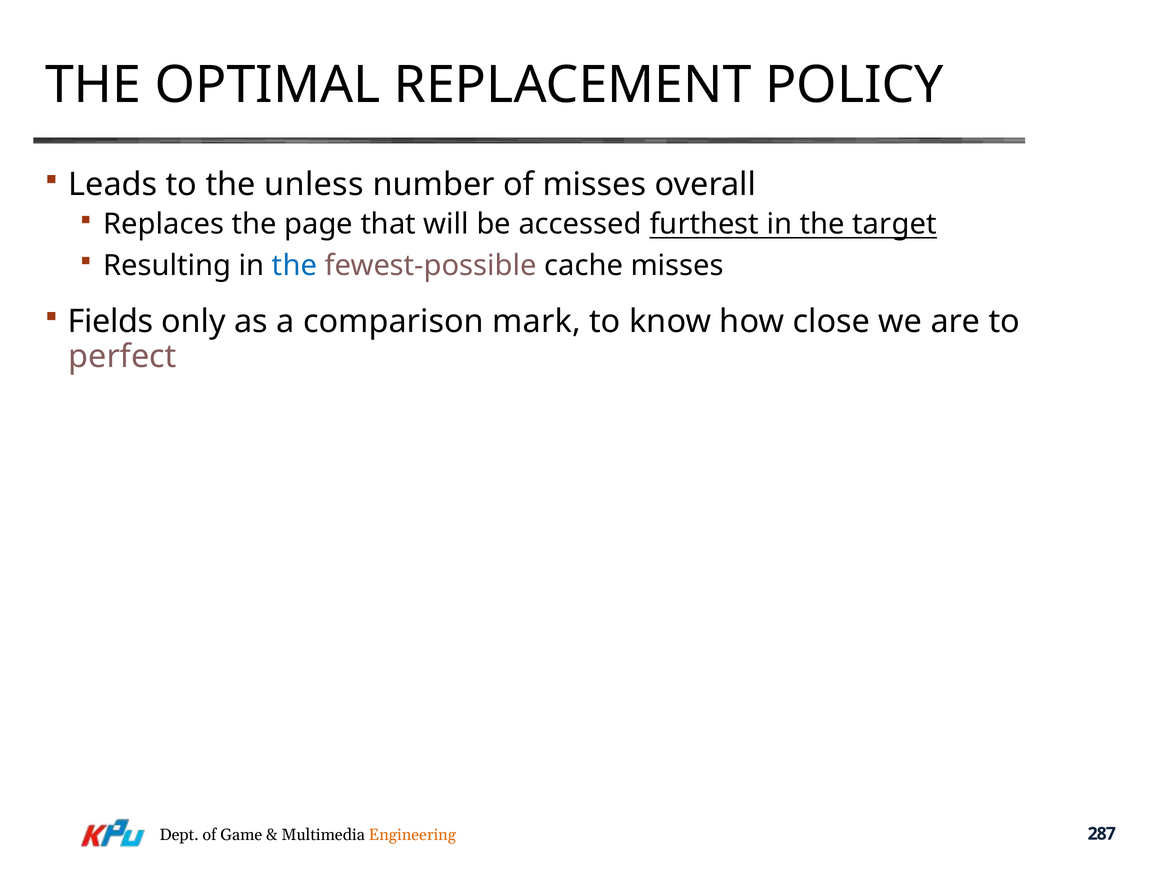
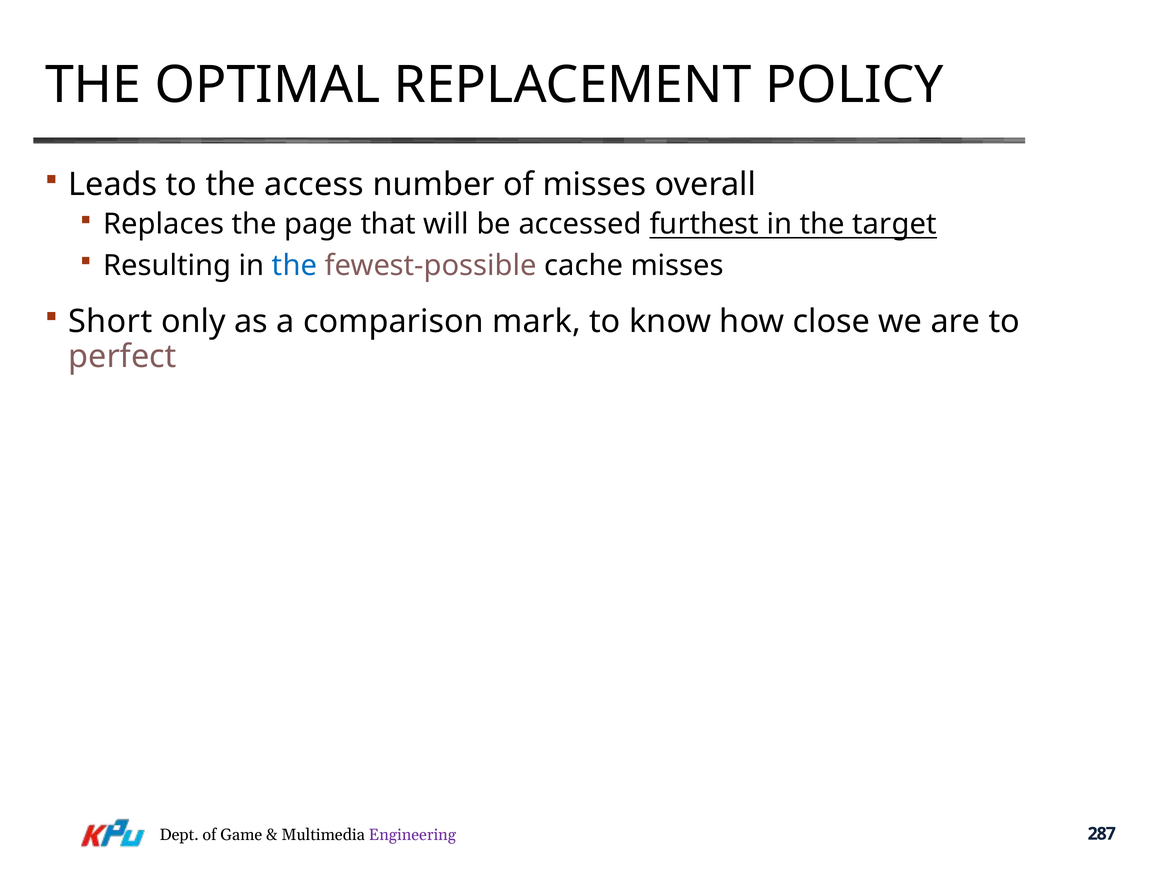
unless: unless -> access
Fields: Fields -> Short
Engineering colour: orange -> purple
